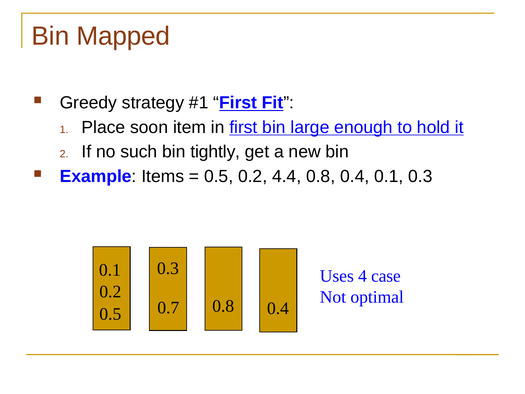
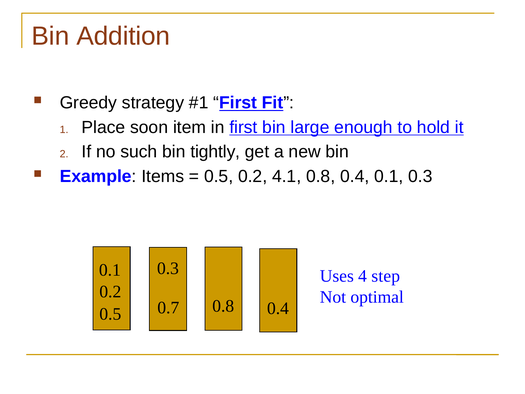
Mapped: Mapped -> Addition
4.4: 4.4 -> 4.1
case: case -> step
